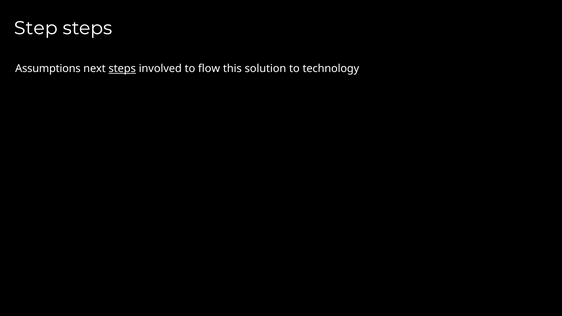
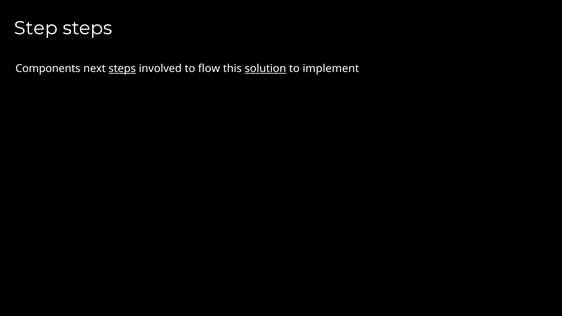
Assumptions: Assumptions -> Components
solution underline: none -> present
technology: technology -> implement
